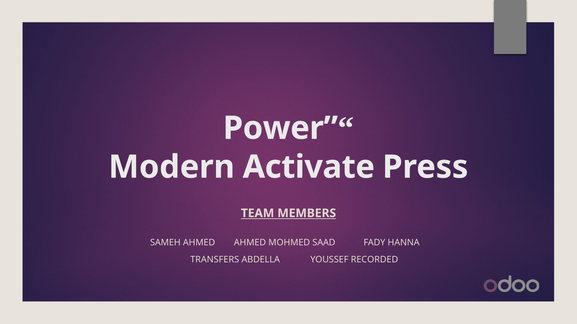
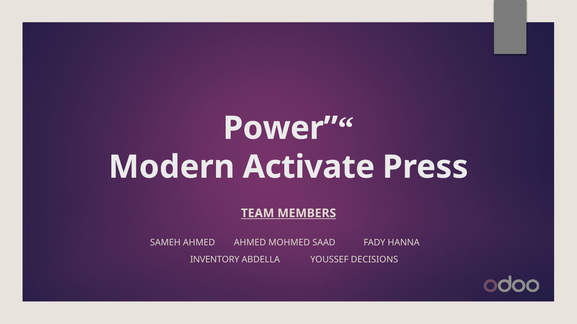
TRANSFERS: TRANSFERS -> INVENTORY
RECORDED: RECORDED -> DECISIONS
